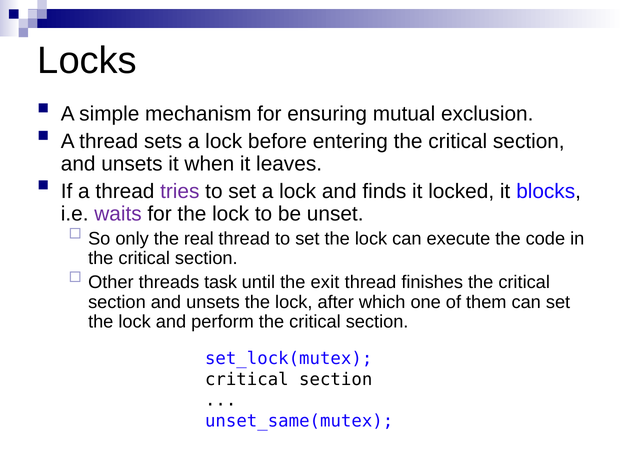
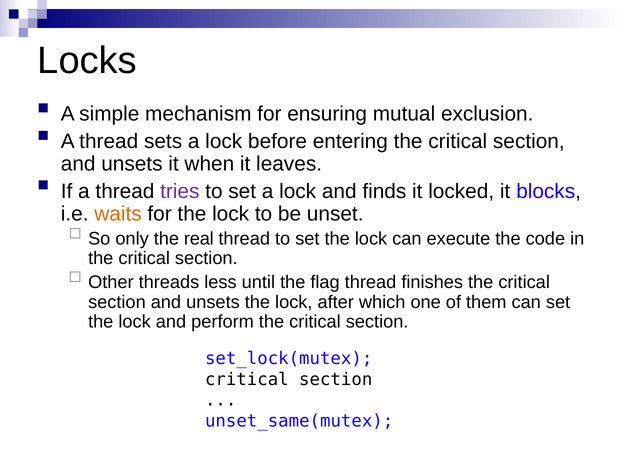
waits colour: purple -> orange
task: task -> less
exit: exit -> flag
